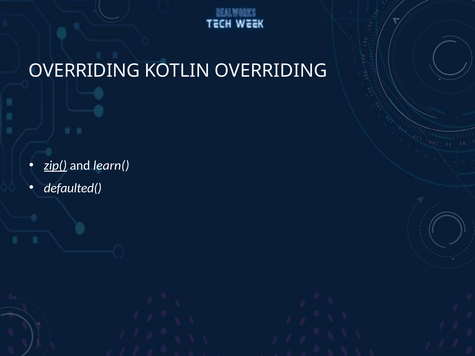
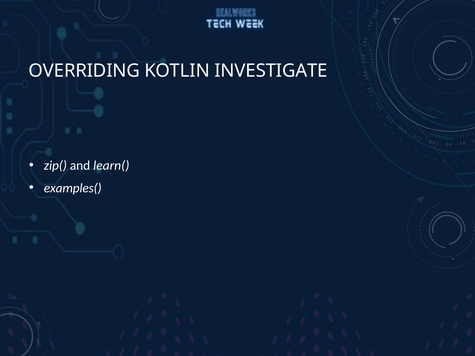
KOTLIN OVERRIDING: OVERRIDING -> INVESTIGATE
zip( underline: present -> none
defaulted(: defaulted( -> examples(
